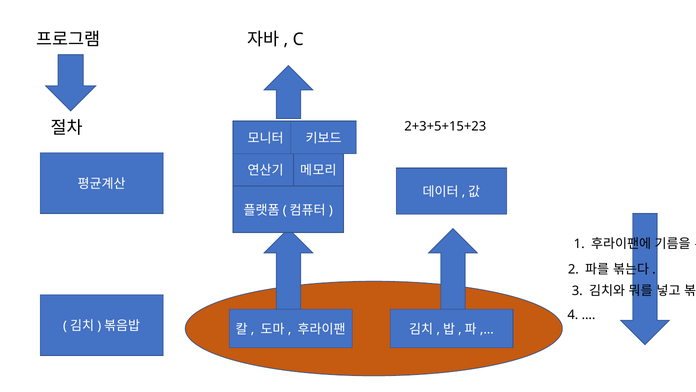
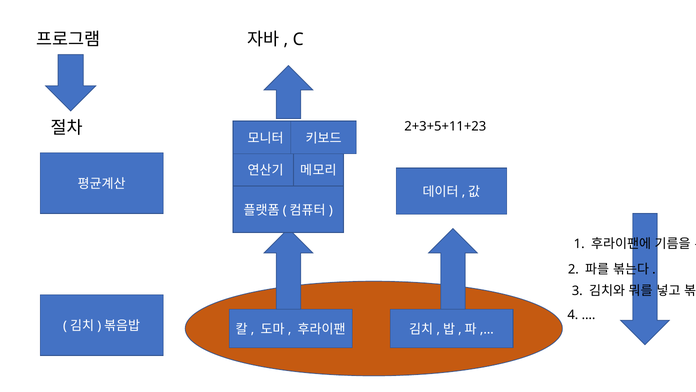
2+3+5+15+23: 2+3+5+15+23 -> 2+3+5+11+23
